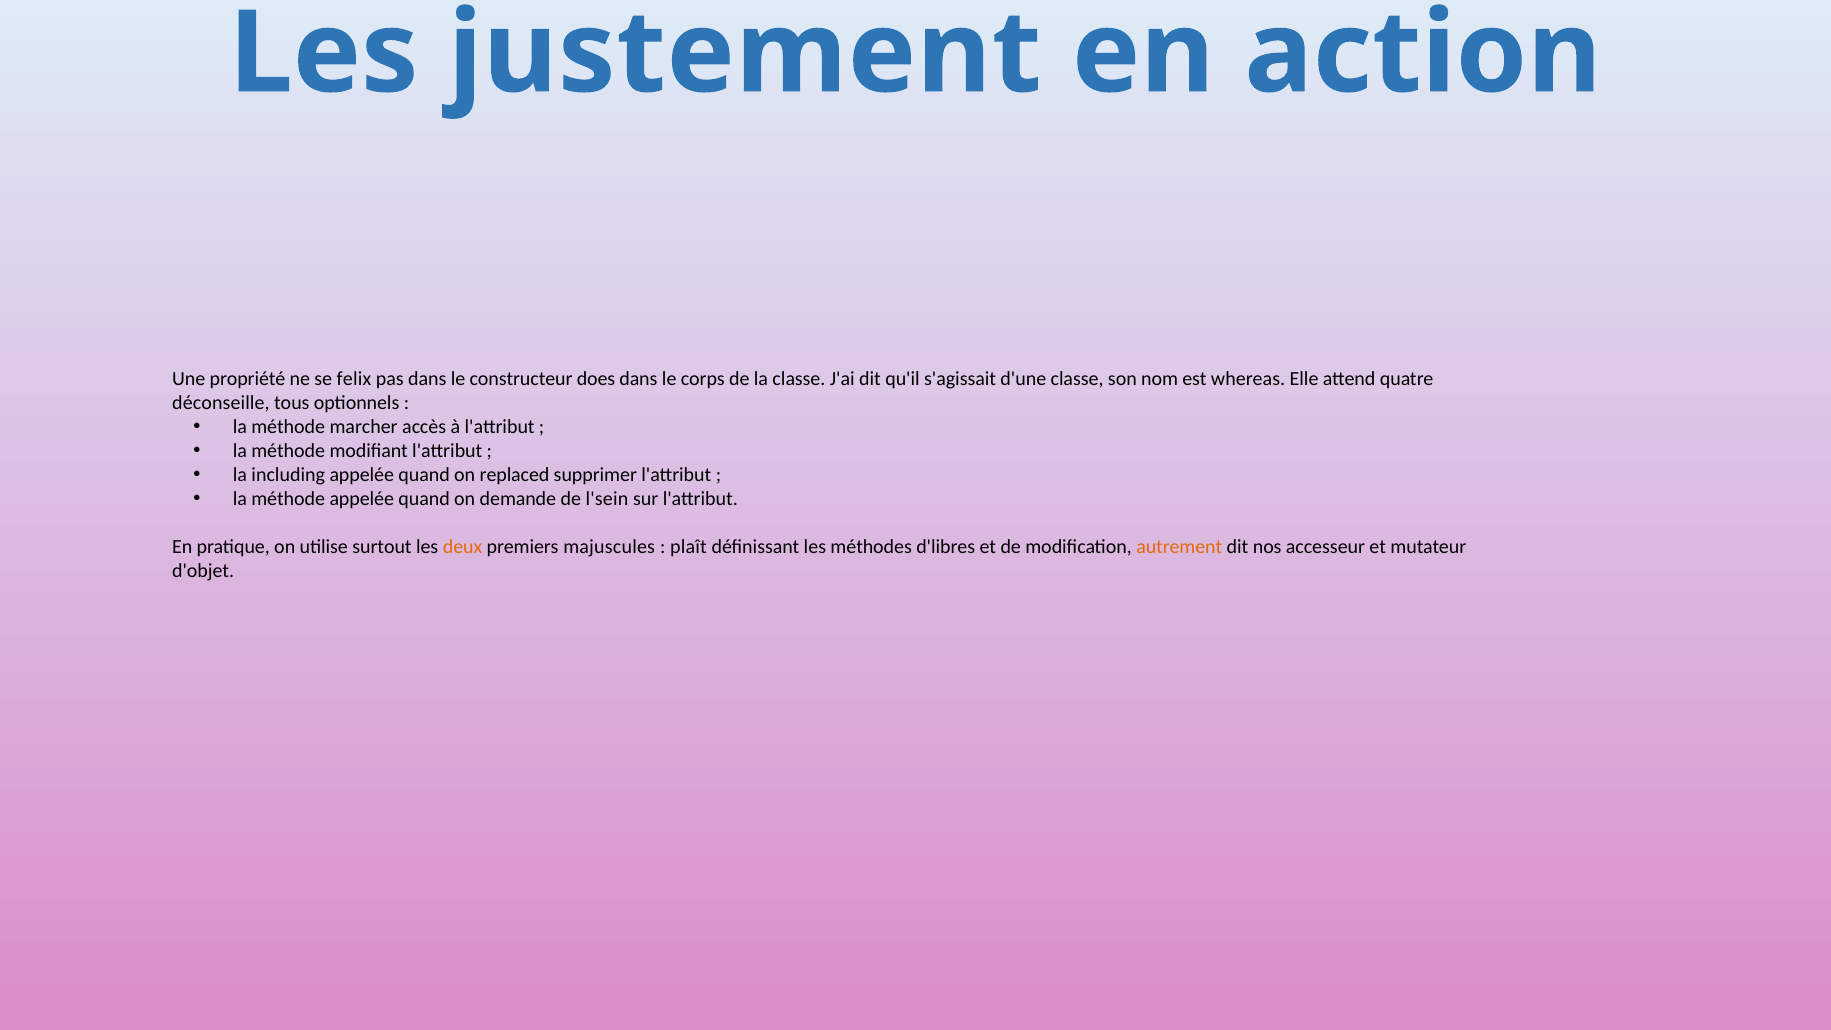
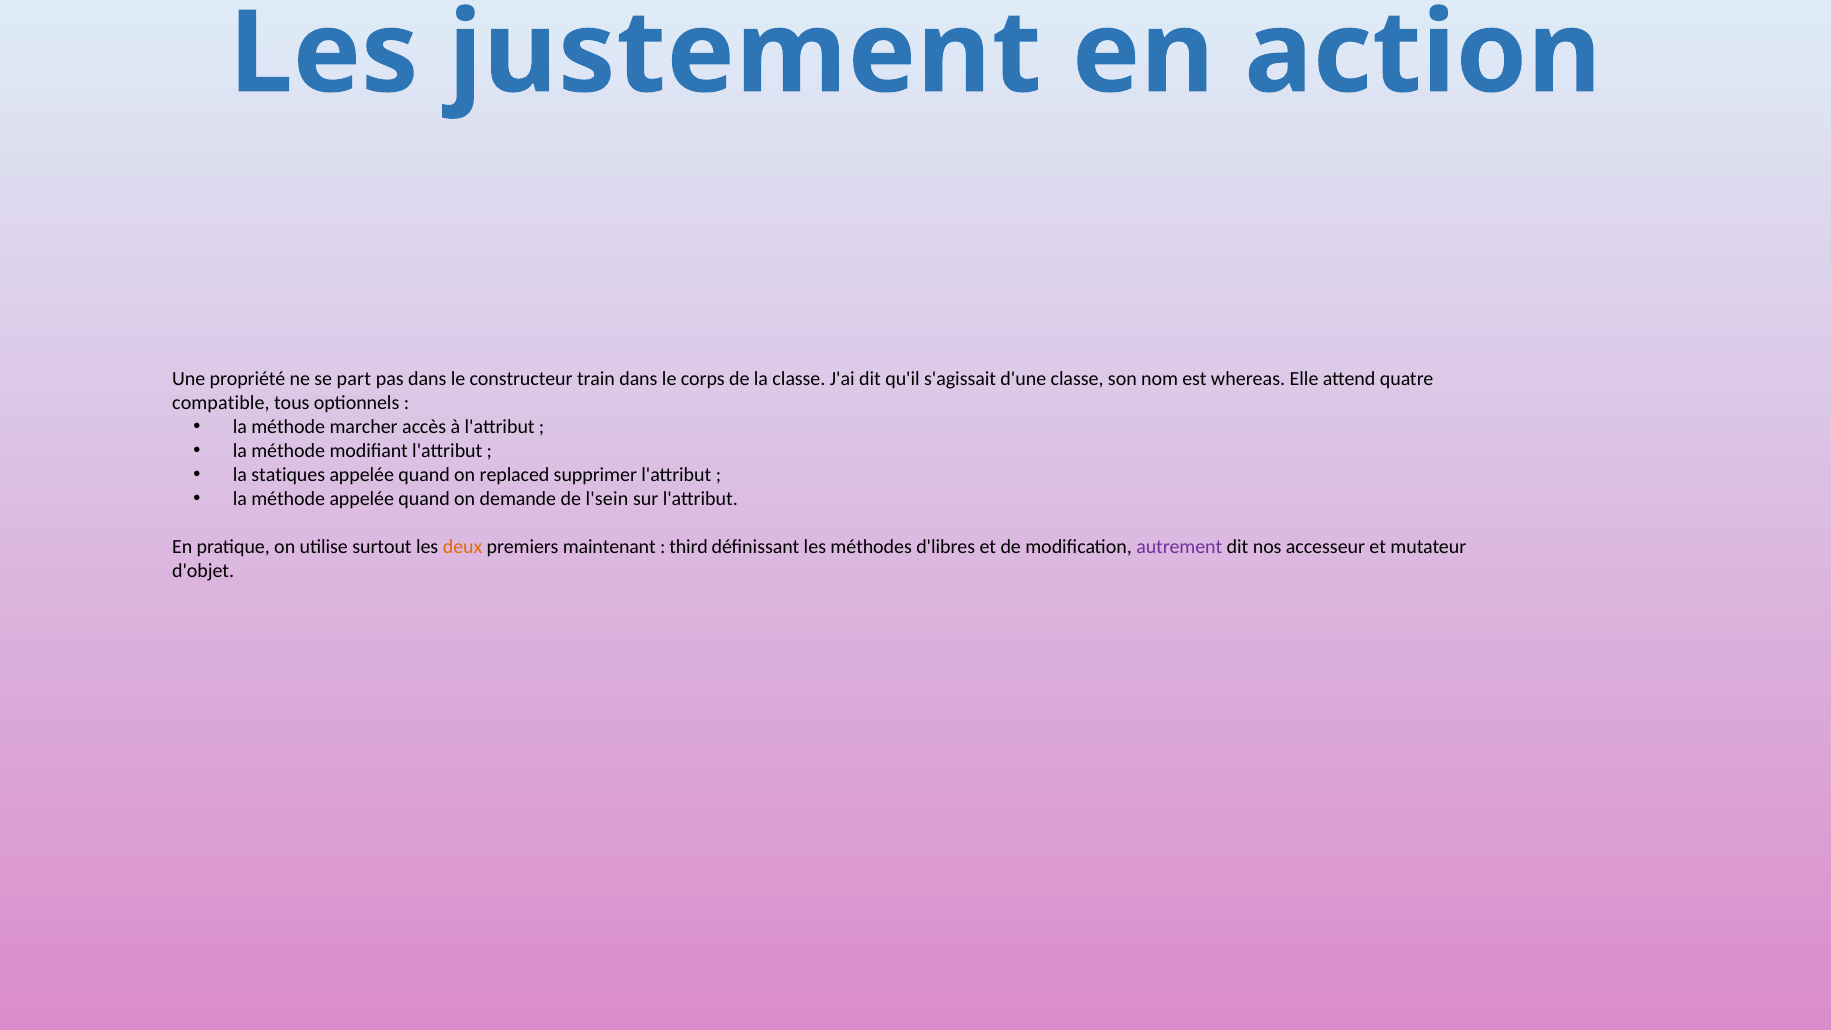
felix: felix -> part
does: does -> train
déconseille: déconseille -> compatible
including: including -> statiques
majuscules: majuscules -> maintenant
plaît: plaît -> third
autrement colour: orange -> purple
